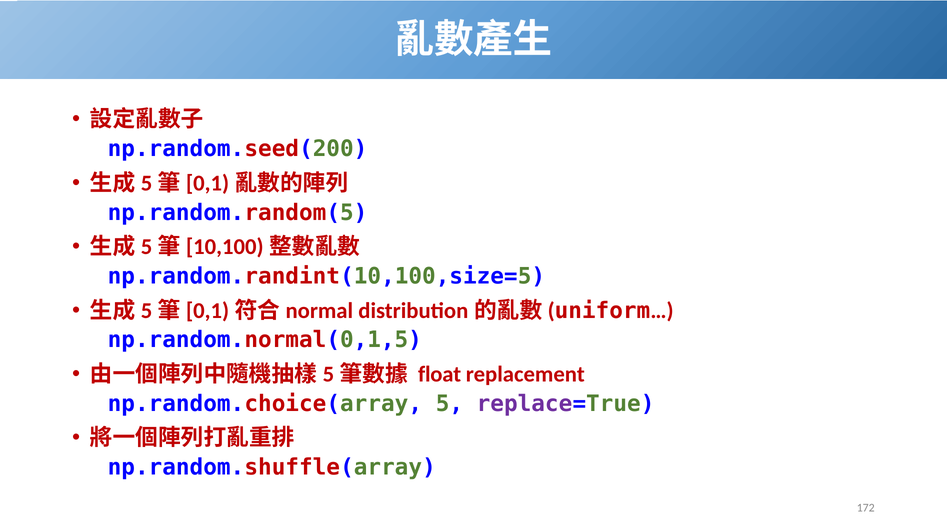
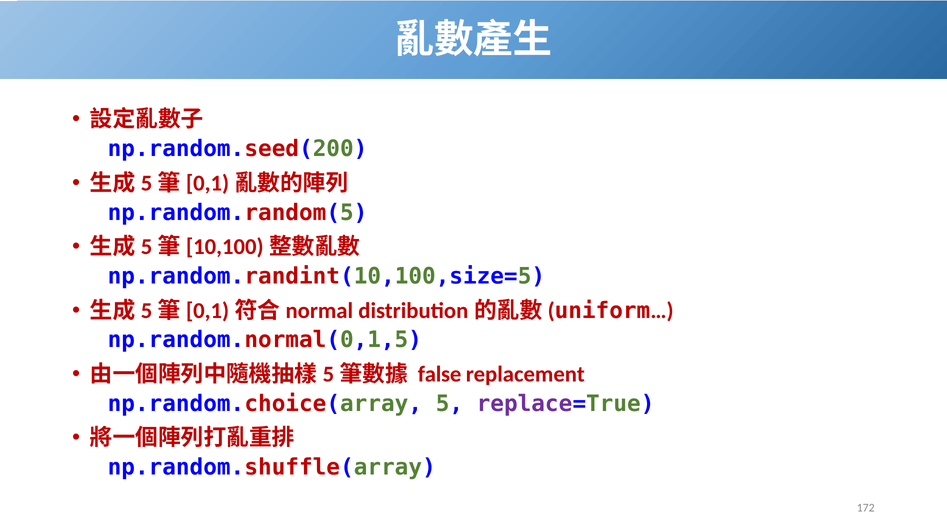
float: float -> false
